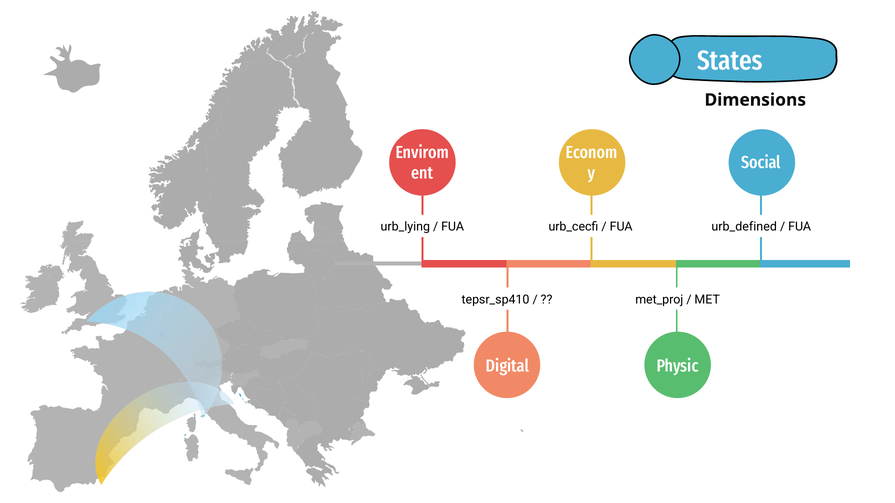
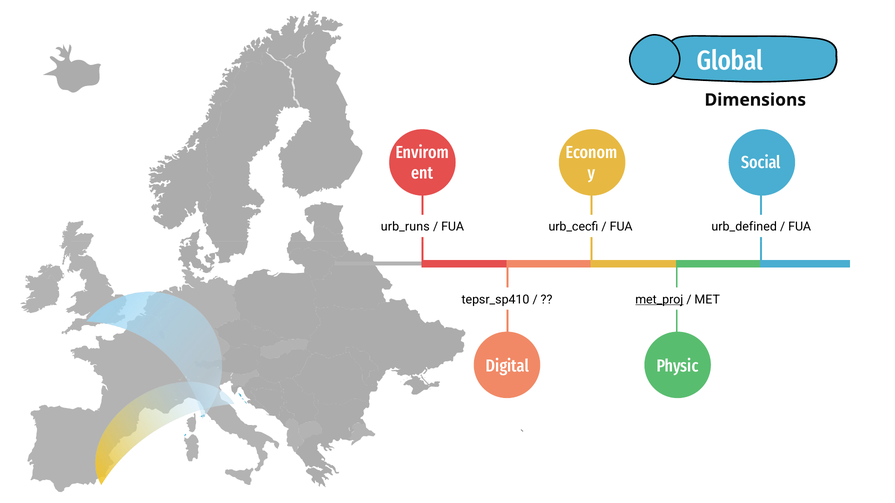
States: States -> Global
urb_lying: urb_lying -> urb_runs
met_proj underline: none -> present
